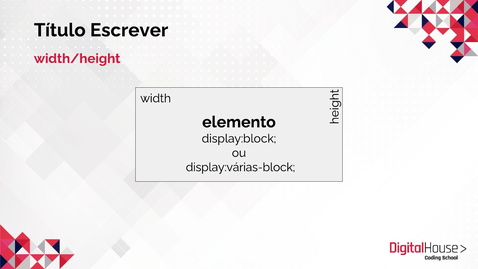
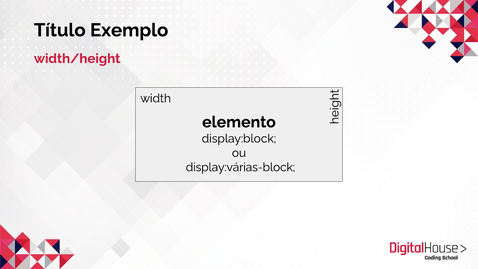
Escrever: Escrever -> Exemplo
